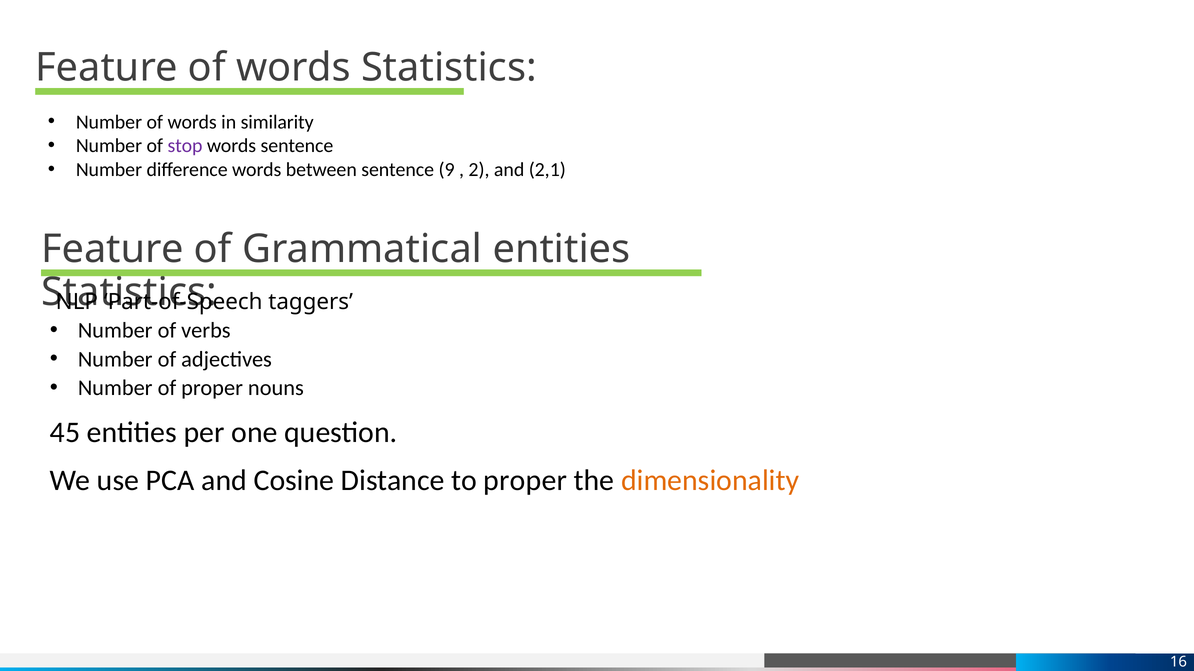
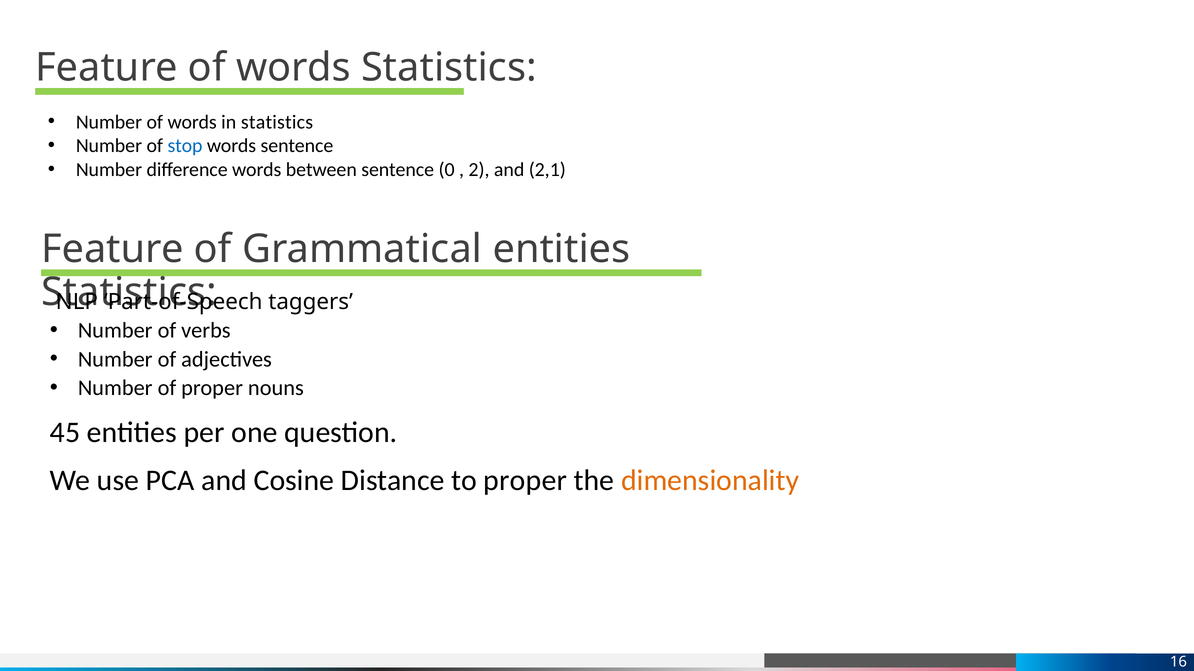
in similarity: similarity -> statistics
stop colour: purple -> blue
9: 9 -> 0
